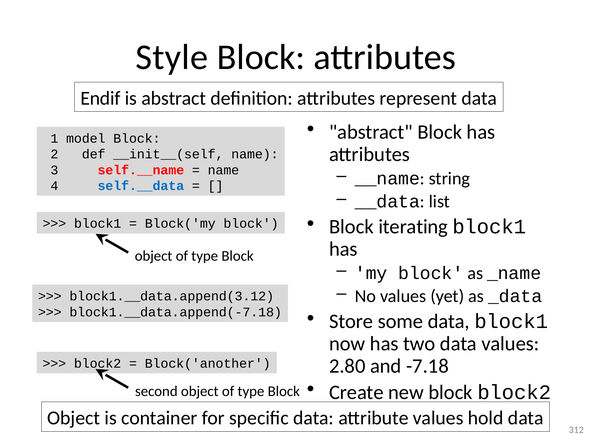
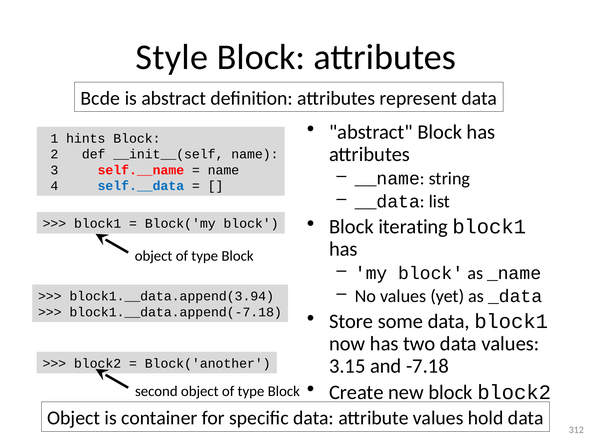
Endif: Endif -> Bcde
model: model -> hints
block1.__data.append(3.12: block1.__data.append(3.12 -> block1.__data.append(3.94
2.80: 2.80 -> 3.15
